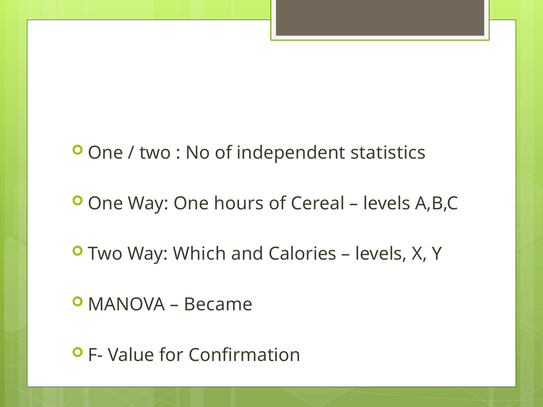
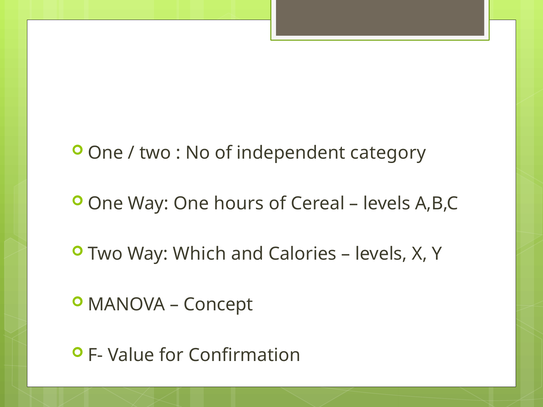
statistics: statistics -> category
Became: Became -> Concept
